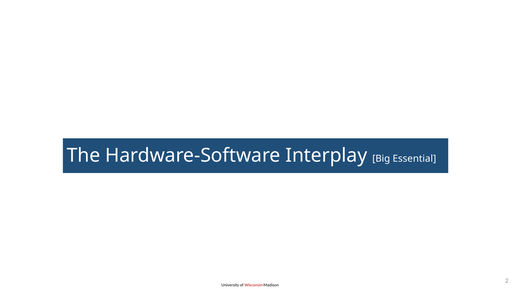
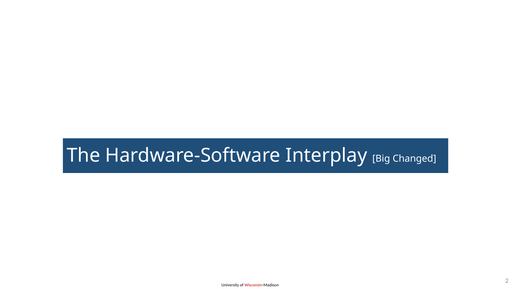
Essential: Essential -> Changed
